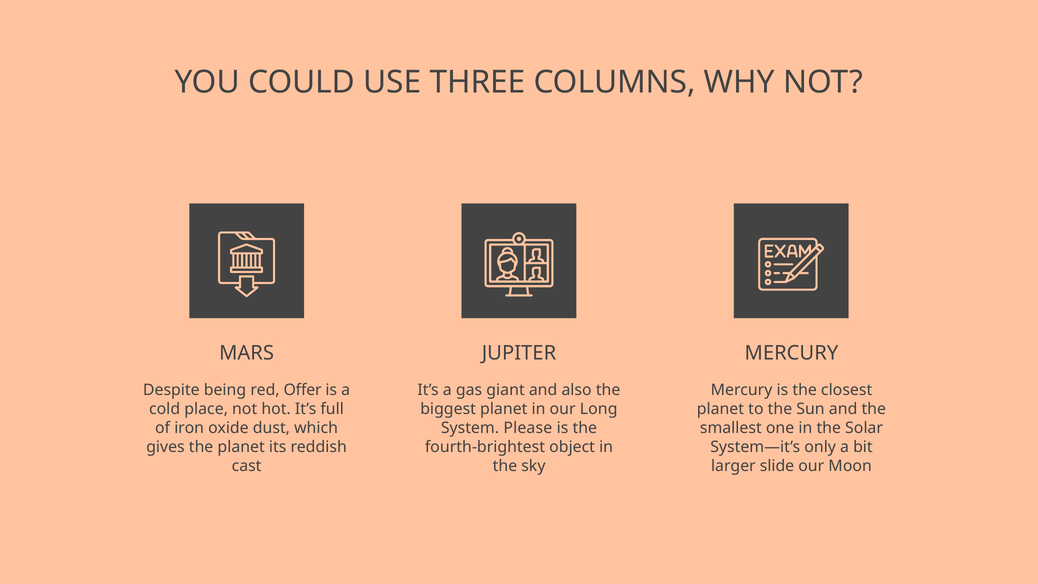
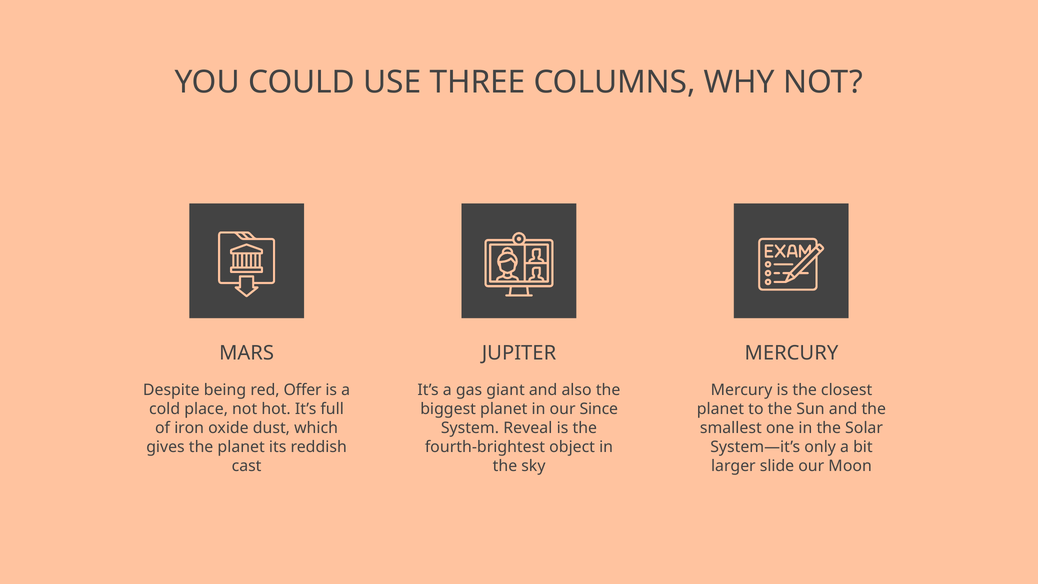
Long: Long -> Since
Please: Please -> Reveal
